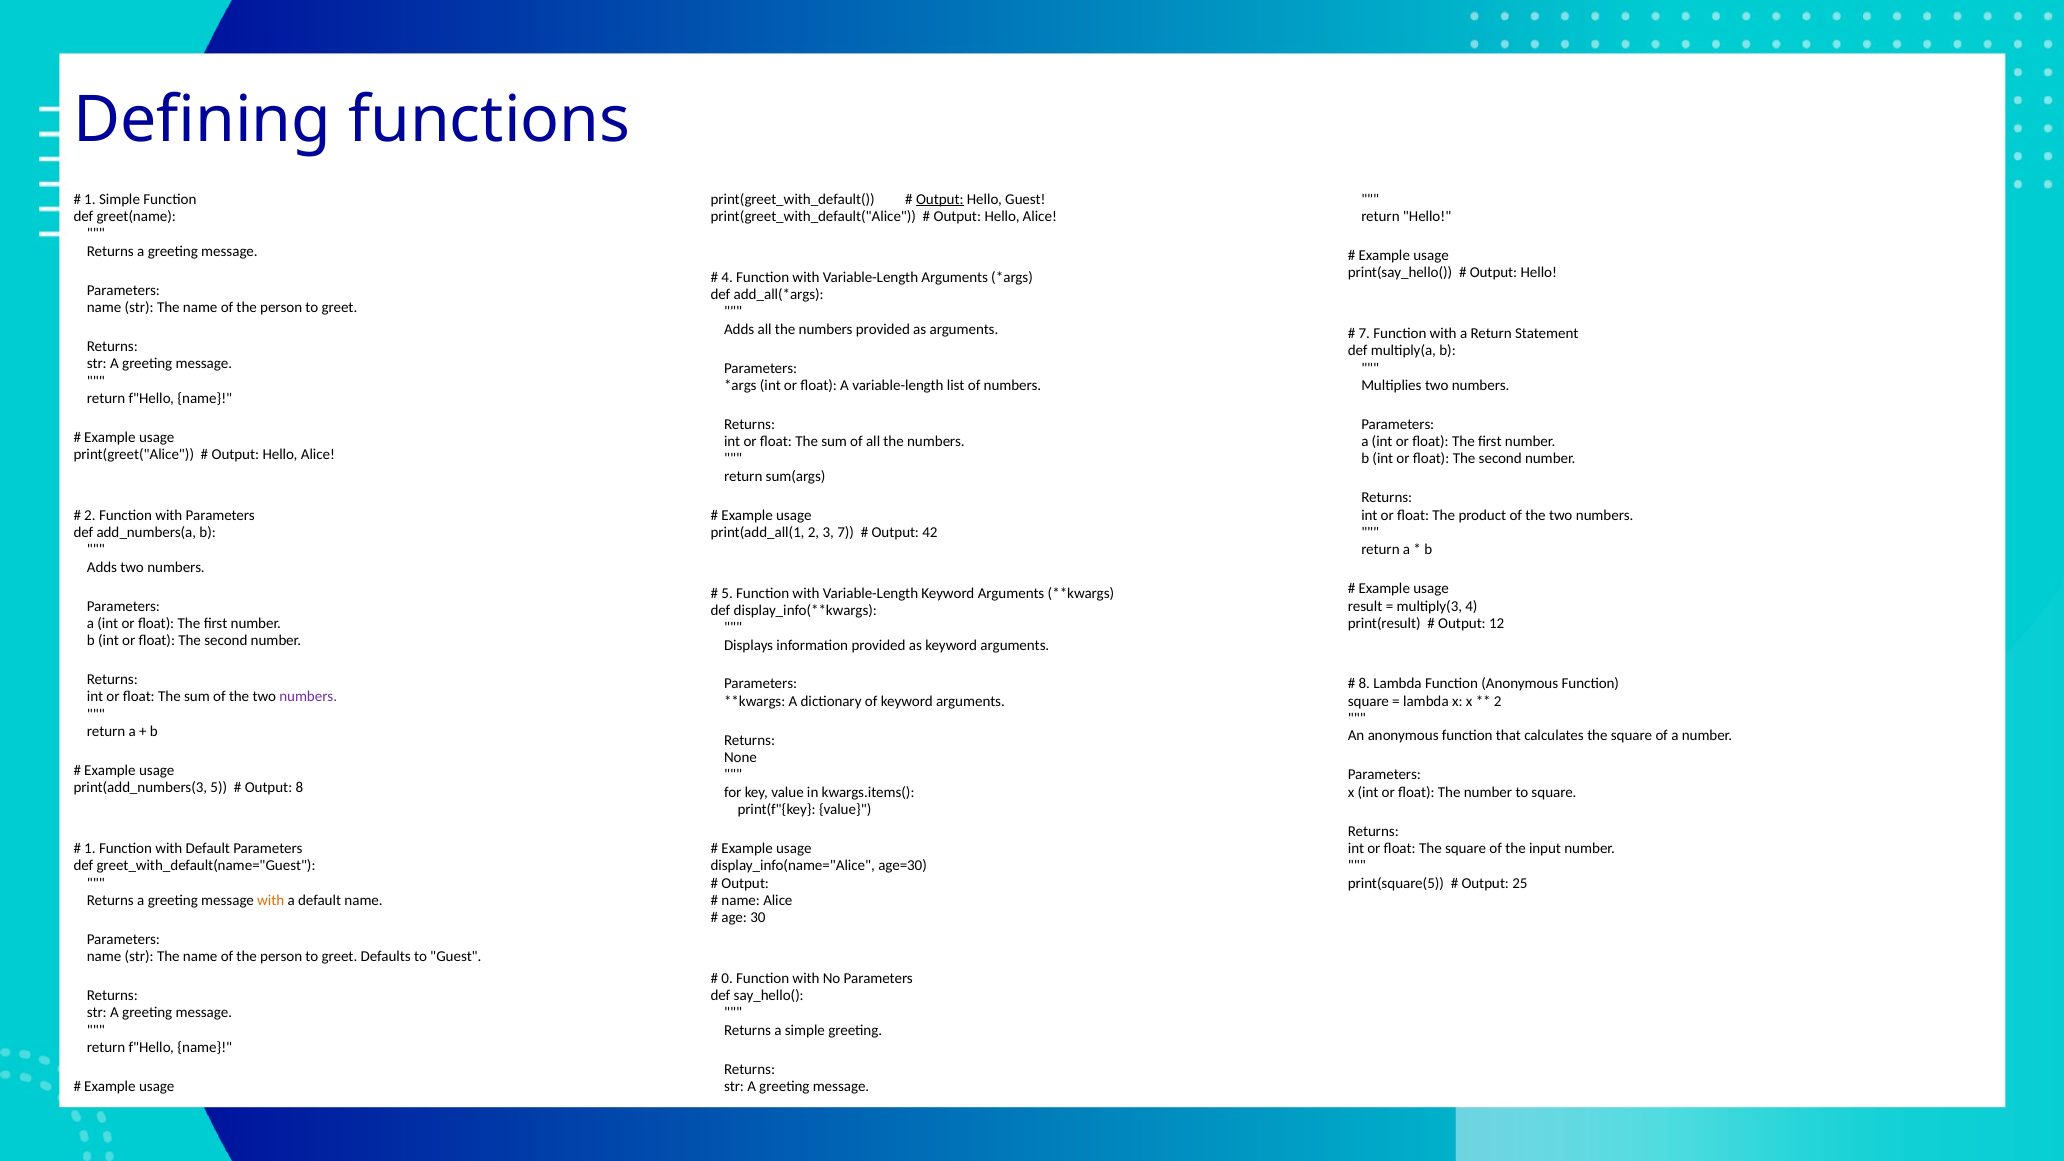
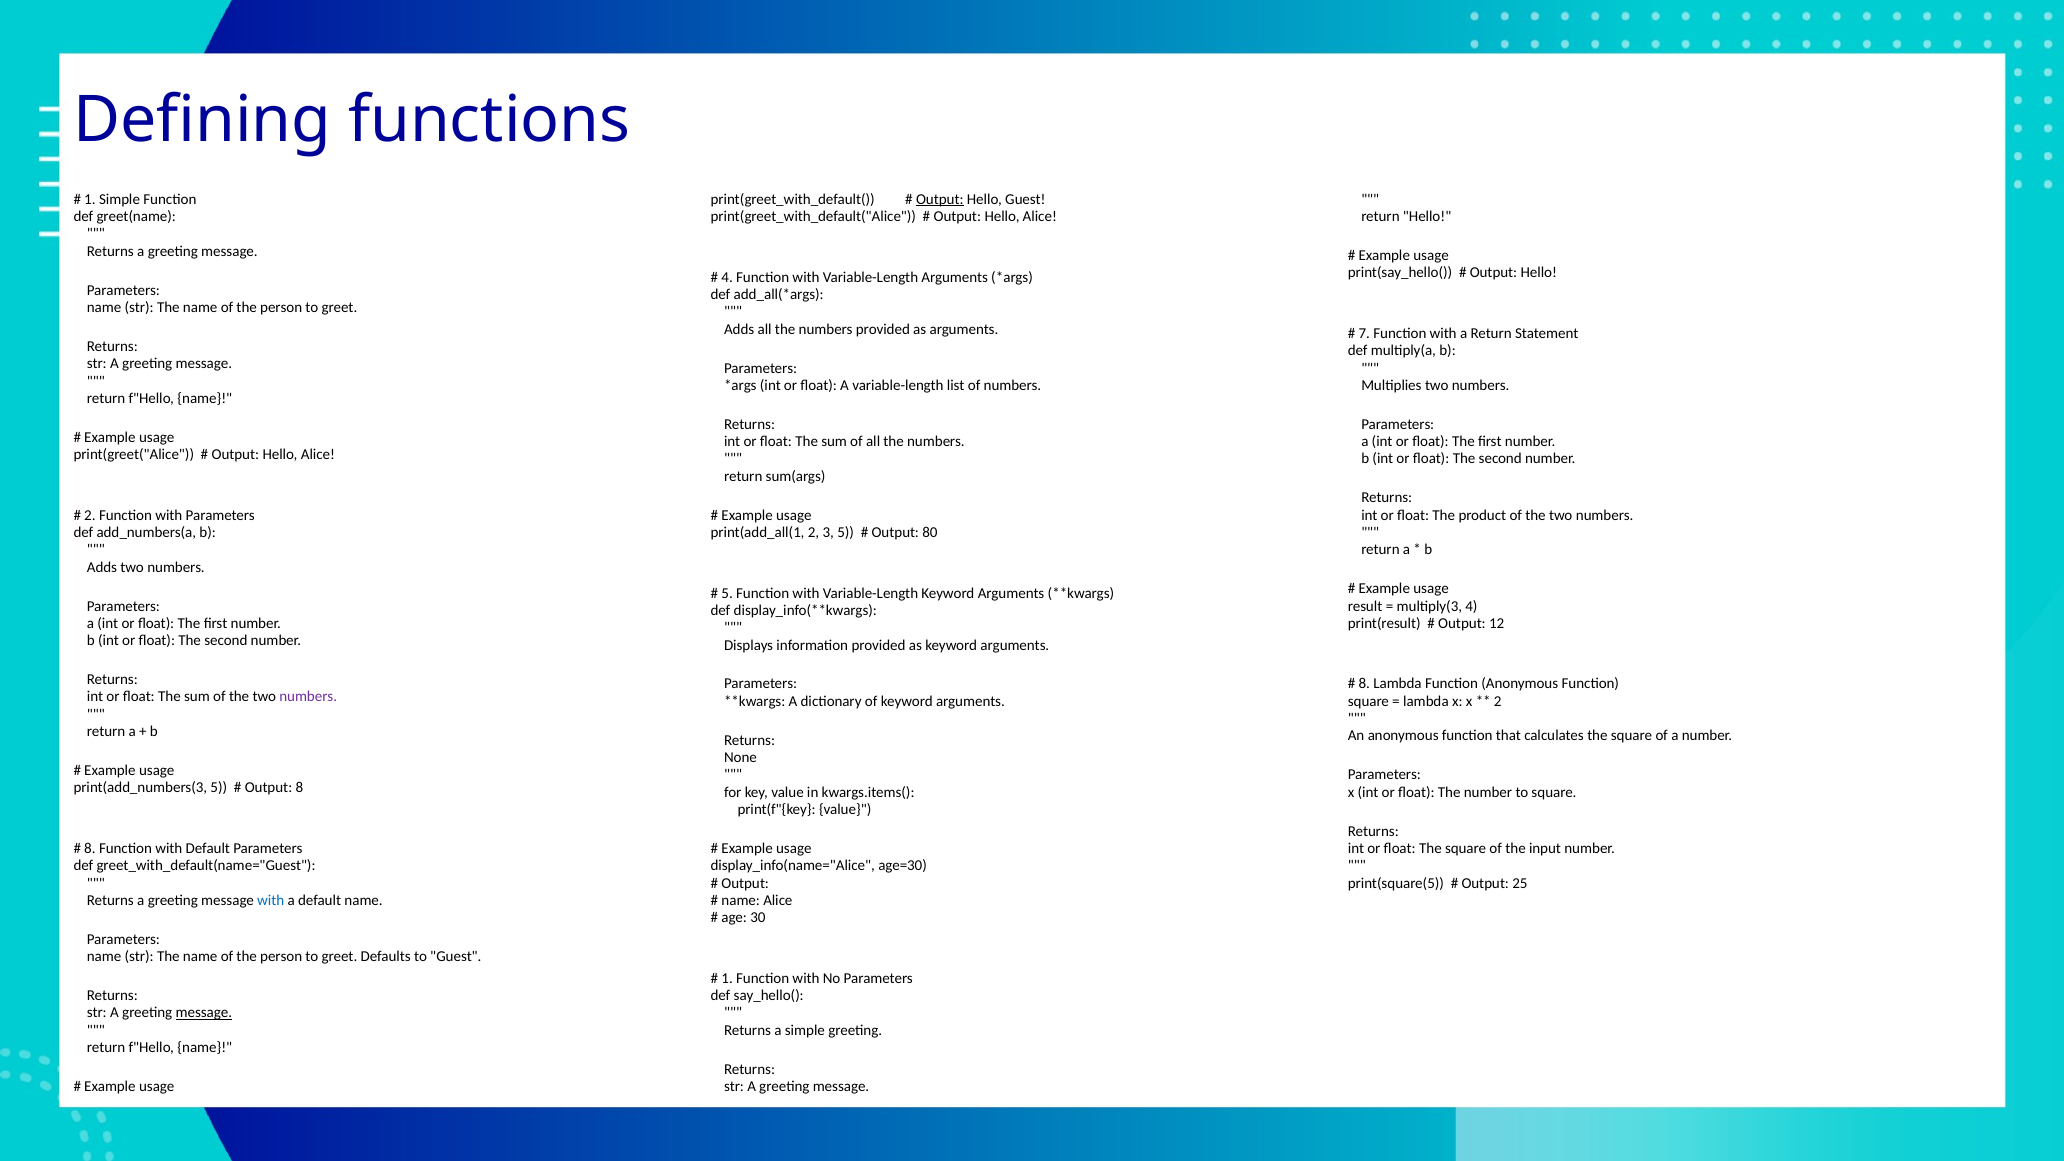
3 7: 7 -> 5
42: 42 -> 80
1 at (90, 848): 1 -> 8
with at (271, 900) colour: orange -> blue
0 at (727, 978): 0 -> 1
message at (204, 1013) underline: none -> present
